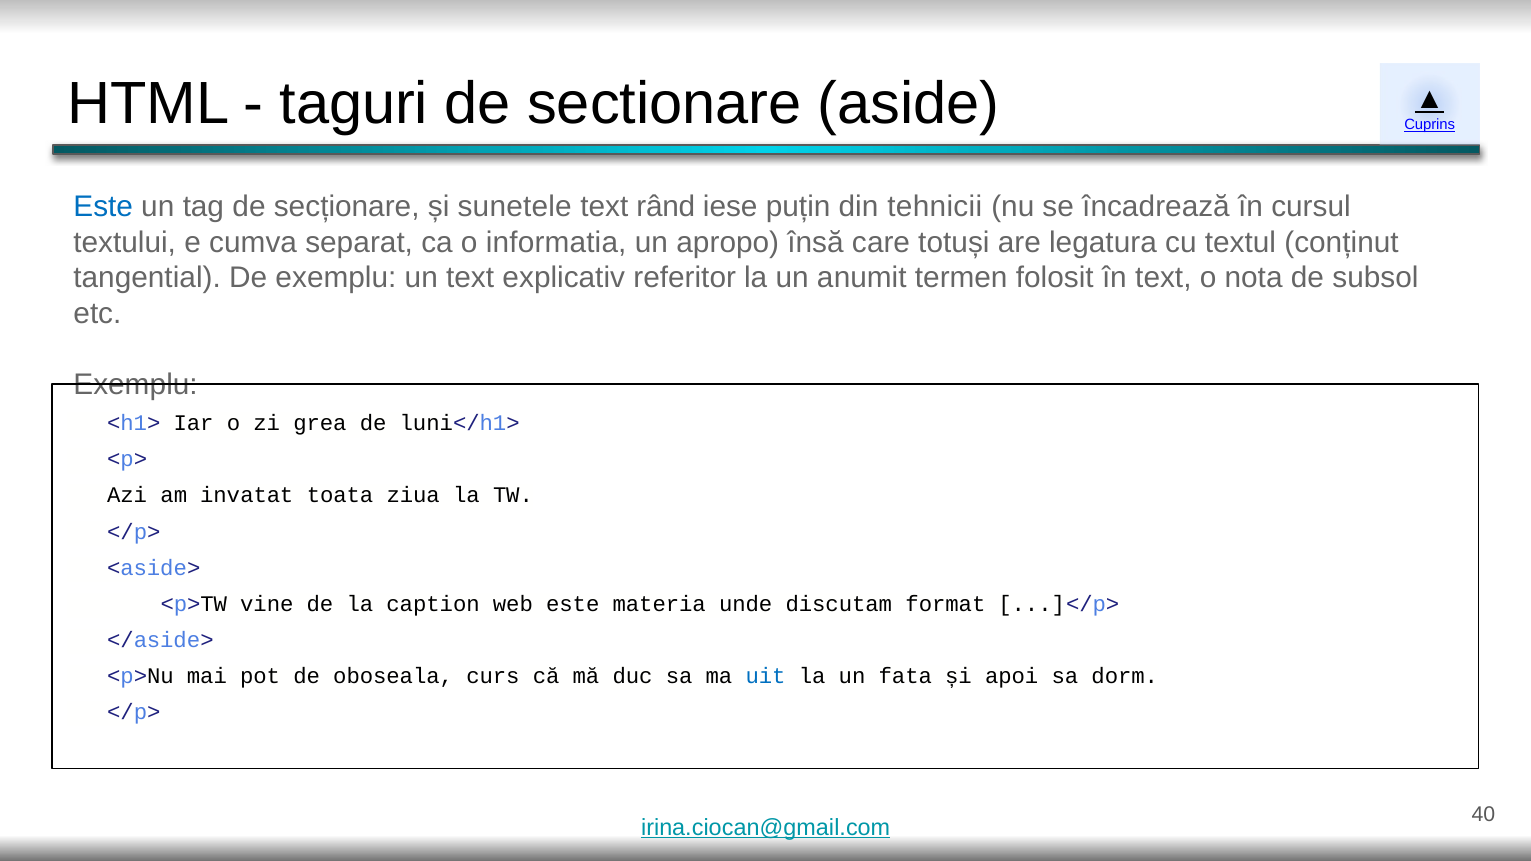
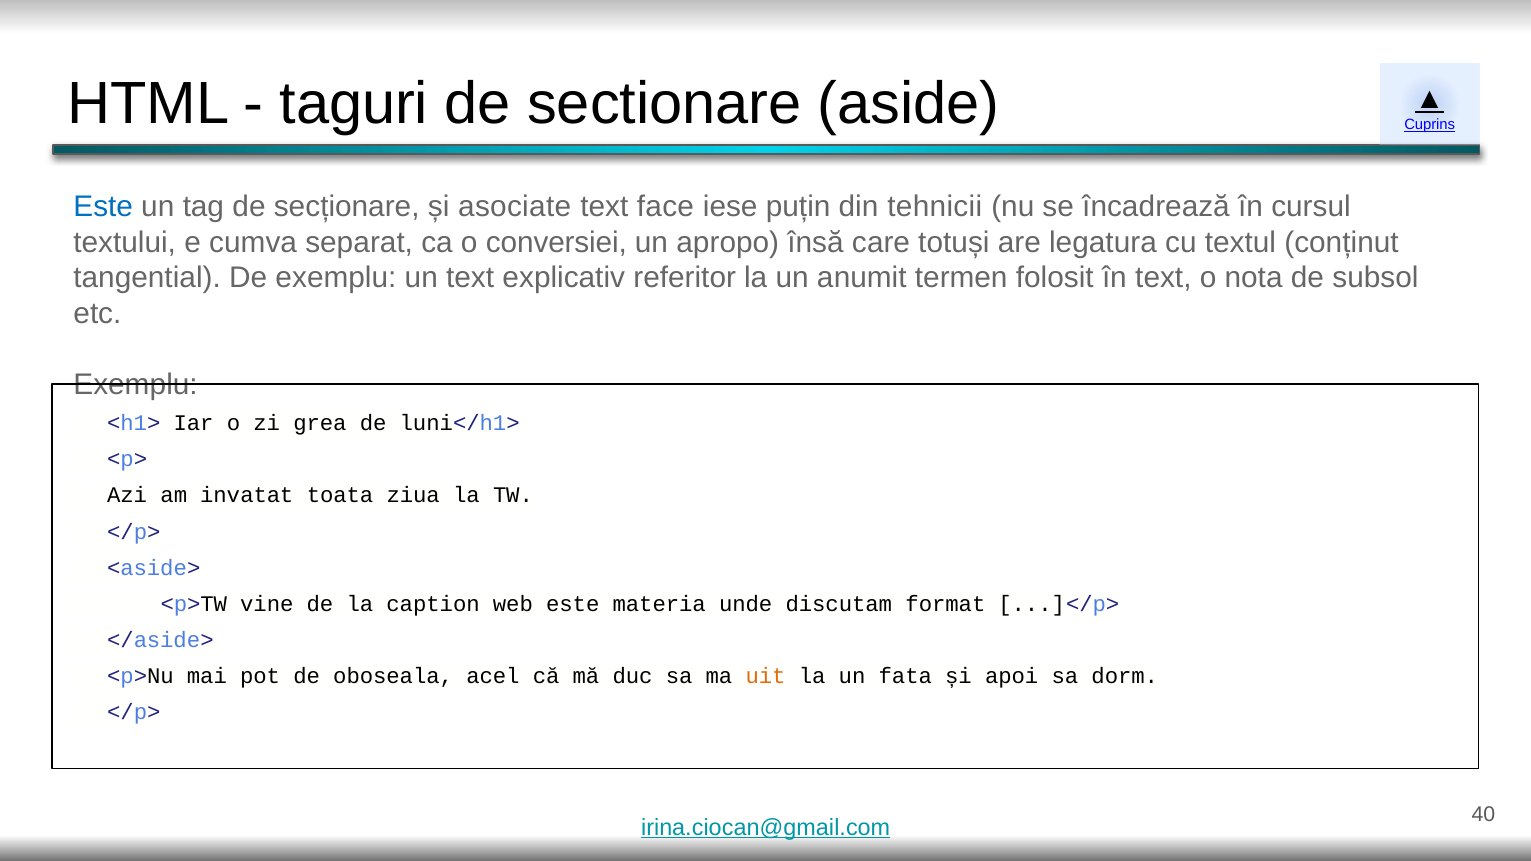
sunetele: sunetele -> asociate
rând: rând -> face
informatia: informatia -> conversiei
curs: curs -> acel
uit colour: blue -> orange
